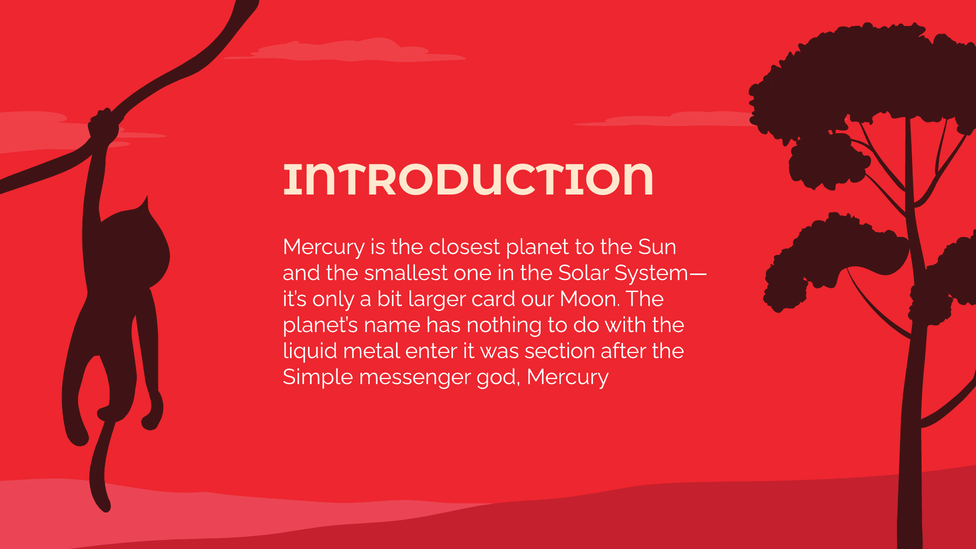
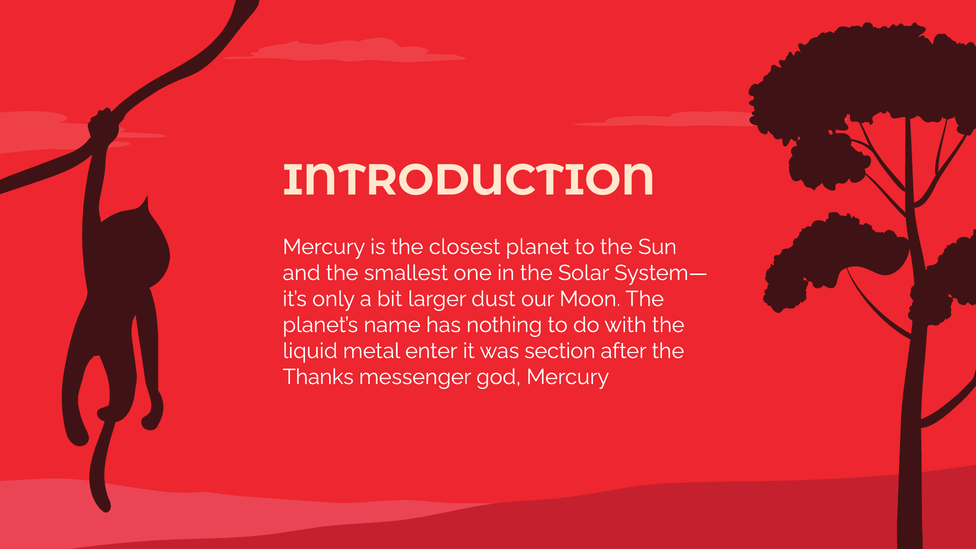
card: card -> dust
Simple: Simple -> Thanks
